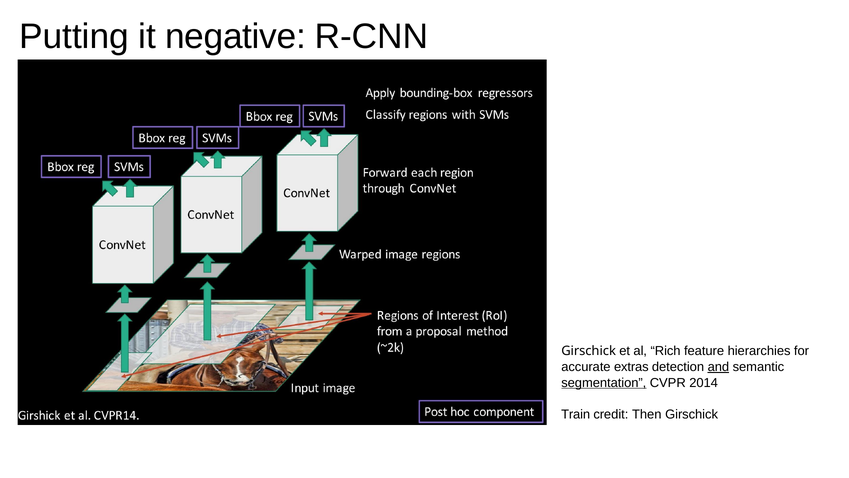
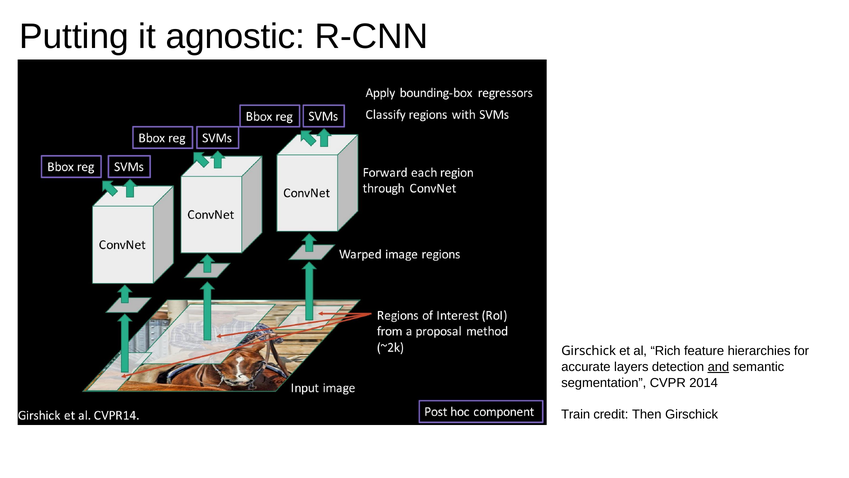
negative: negative -> agnostic
extras: extras -> layers
segmentation underline: present -> none
